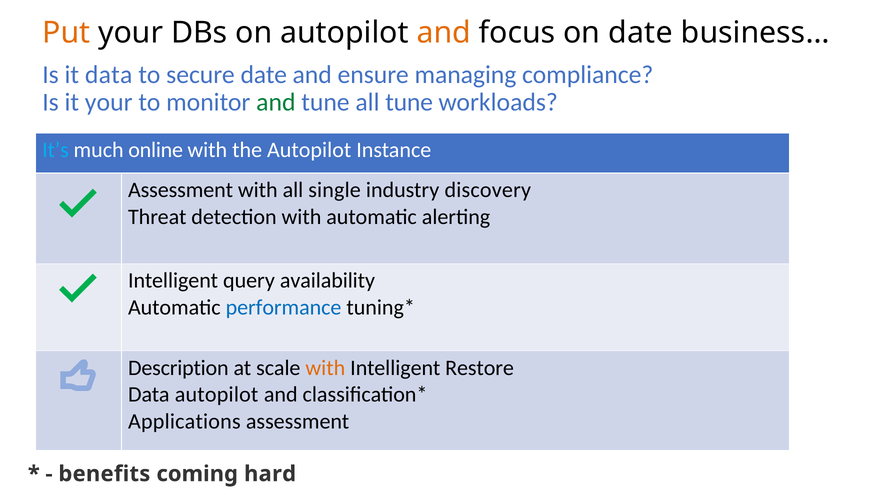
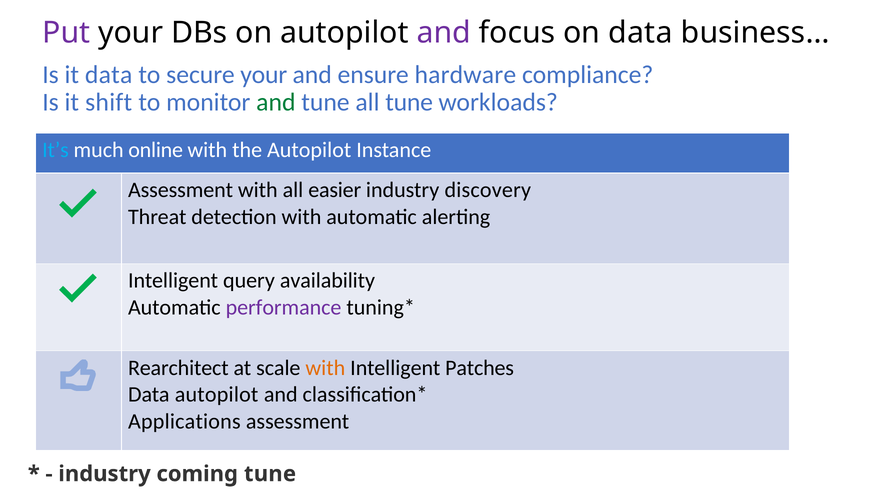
Put colour: orange -> purple
and at (444, 33) colour: orange -> purple
on date: date -> data
secure date: date -> your
managing: managing -> hardware
it your: your -> shift
single: single -> easier
performance colour: blue -> purple
Description: Description -> Rearchitect
Restore: Restore -> Patches
benefits at (104, 474): benefits -> industry
coming hard: hard -> tune
